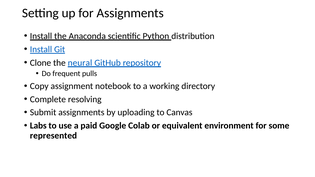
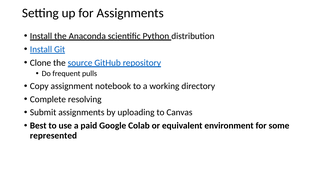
neural: neural -> source
Labs: Labs -> Best
